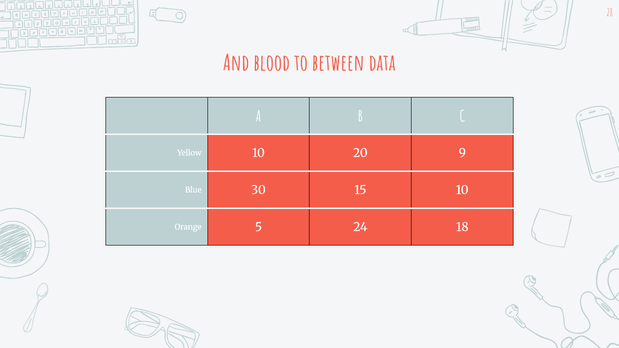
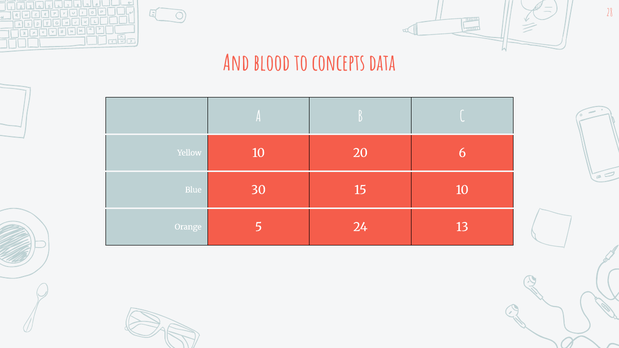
between: between -> concepts
9: 9 -> 6
18: 18 -> 13
